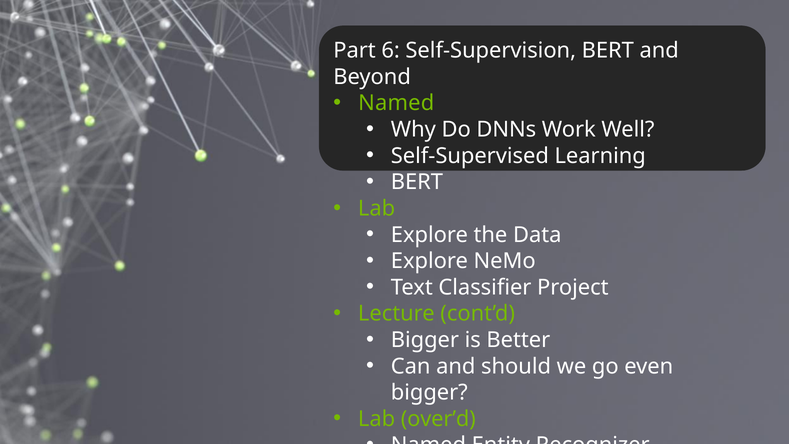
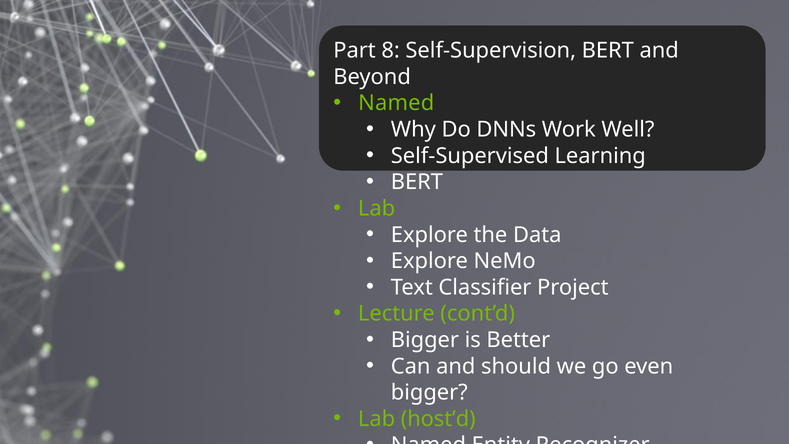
6: 6 -> 8
over’d: over’d -> host’d
